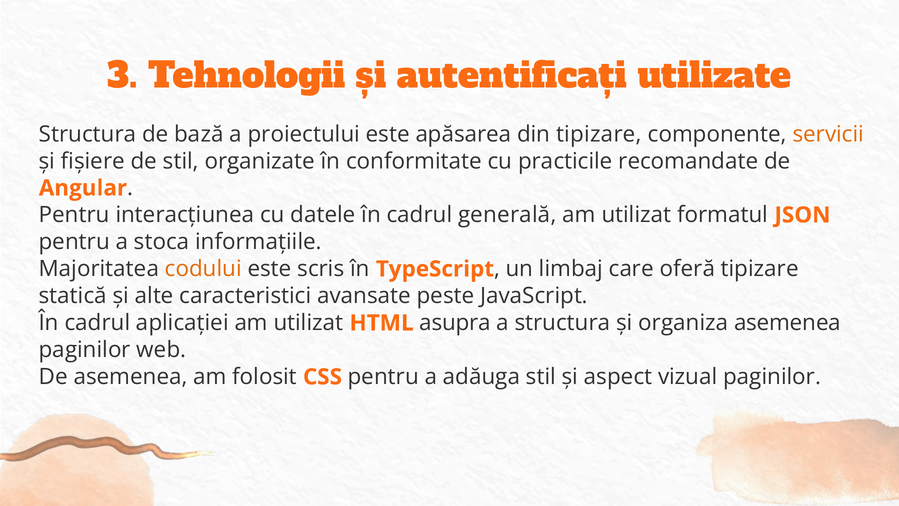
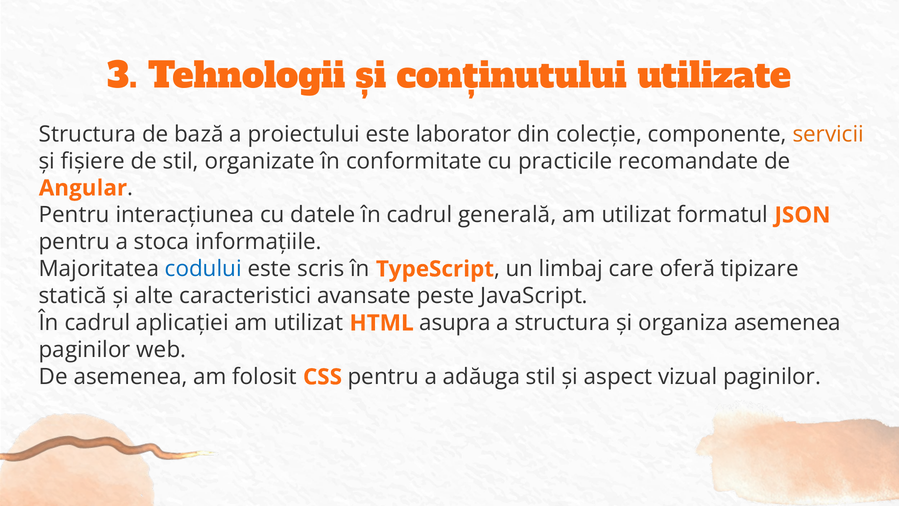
autentificați: autentificați -> conținutului
apăsarea: apăsarea -> laborator
din tipizare: tipizare -> colecție
codului colour: orange -> blue
